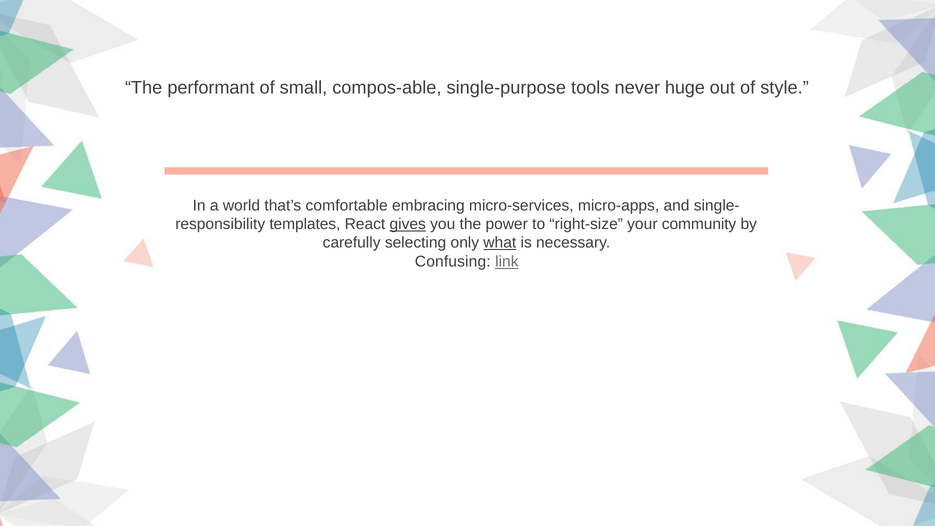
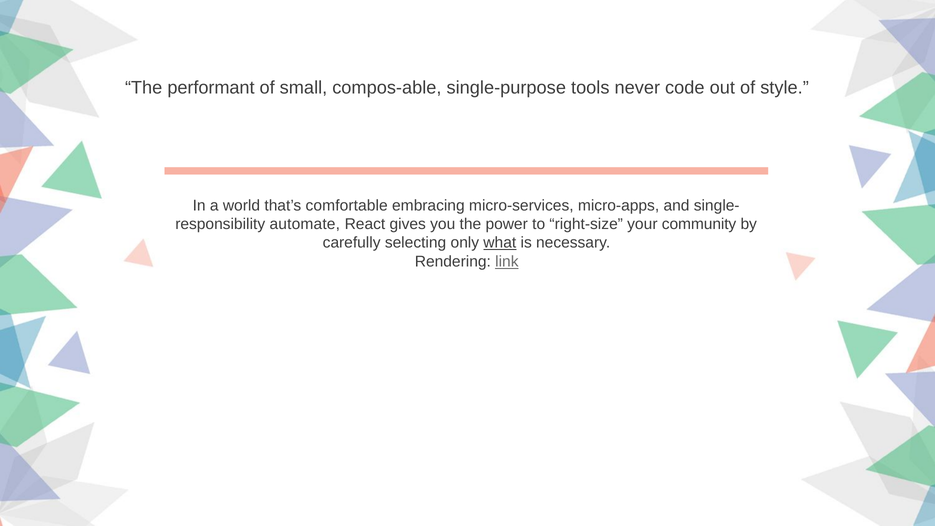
huge: huge -> code
templates: templates -> automate
gives underline: present -> none
Confusing: Confusing -> Rendering
